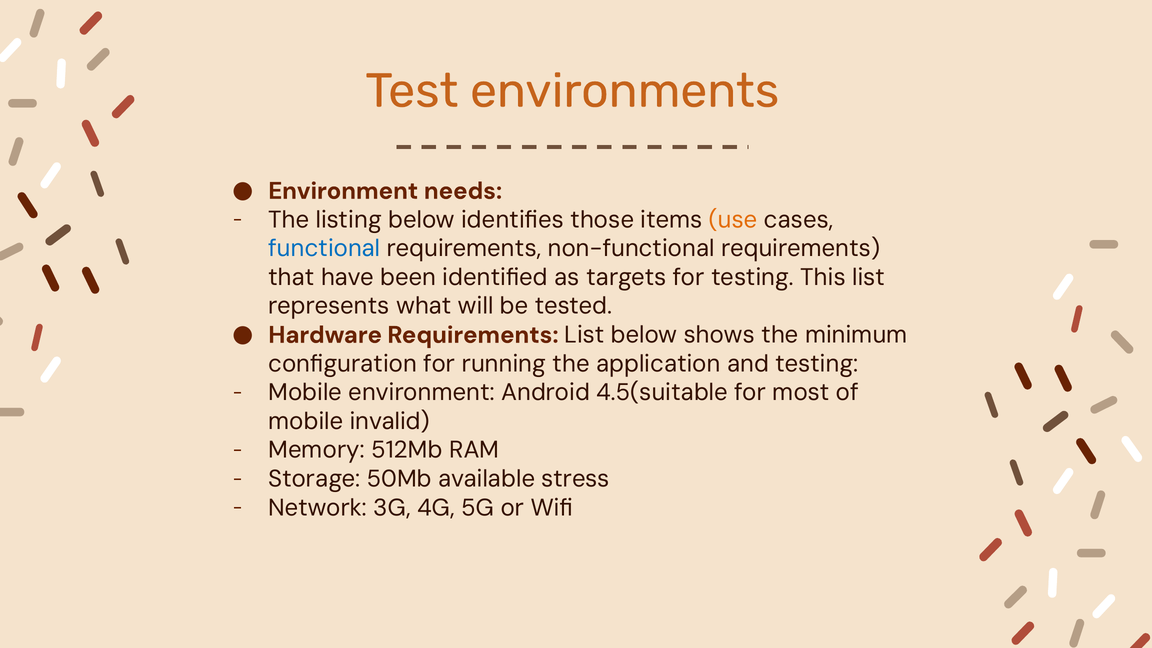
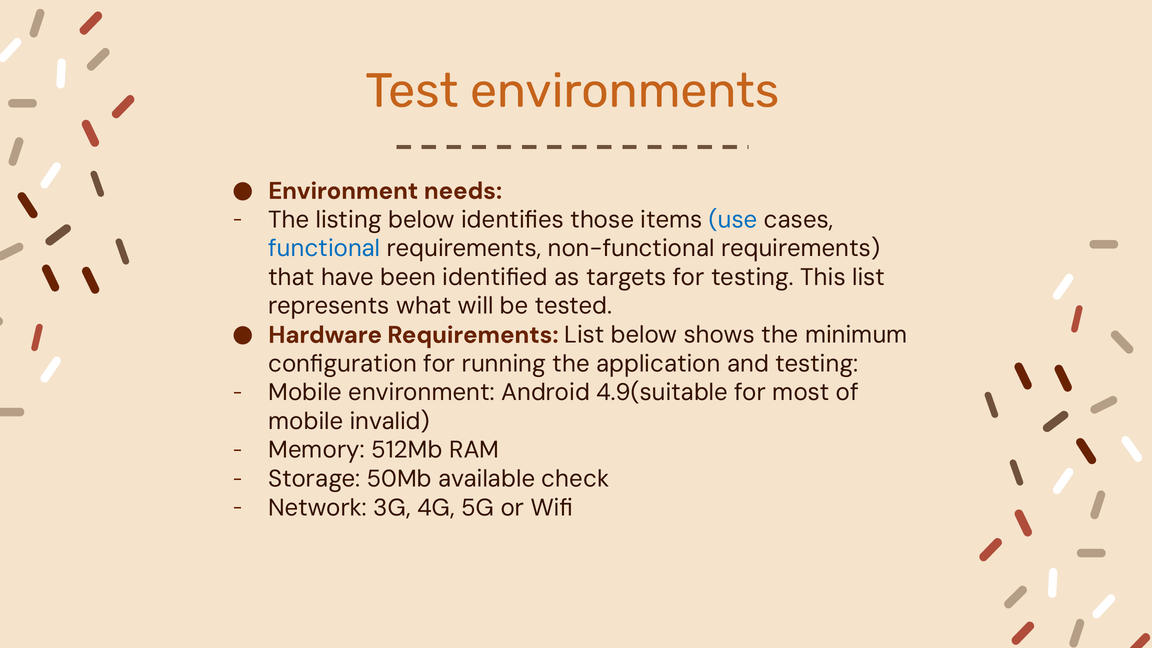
use colour: orange -> blue
4.5(suitable: 4.5(suitable -> 4.9(suitable
stress: stress -> check
